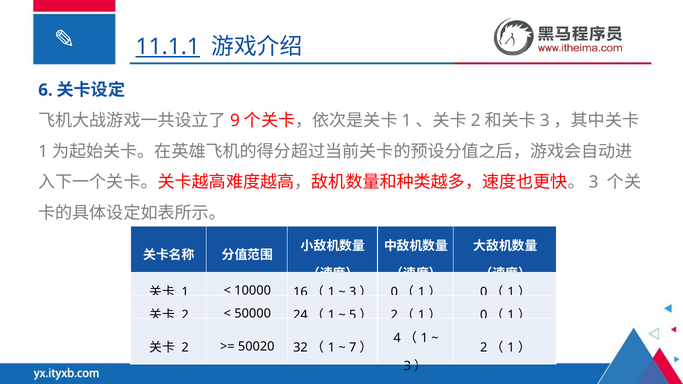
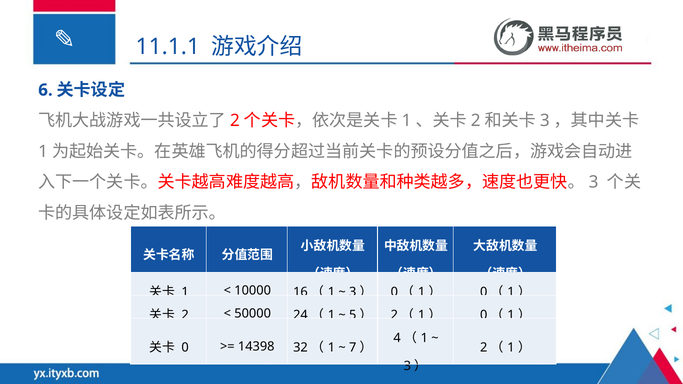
11.1.1 underline: present -> none
9 at (235, 121): 9 -> 2
2 at (185, 348): 2 -> 0
50020: 50020 -> 14398
